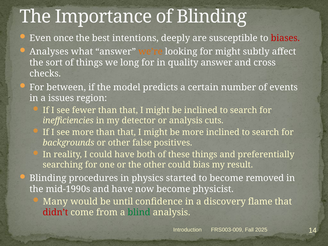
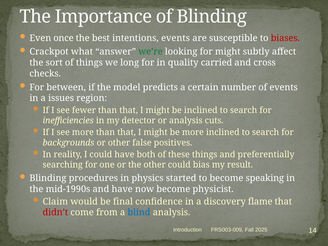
intentions deeply: deeply -> events
Analyses: Analyses -> Crackpot
we’re colour: orange -> green
quality answer: answer -> carried
removed: removed -> speaking
Many: Many -> Claim
until: until -> final
blind colour: green -> blue
